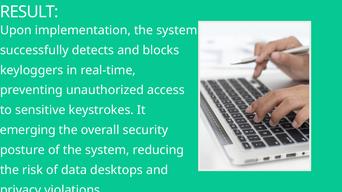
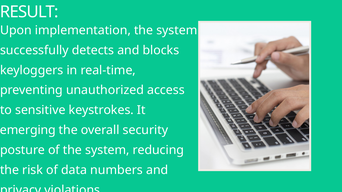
desktops: desktops -> numbers
